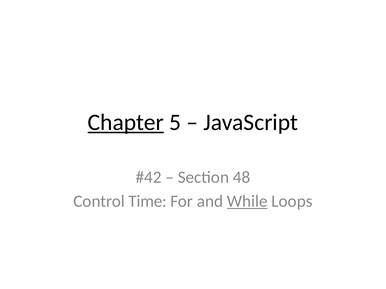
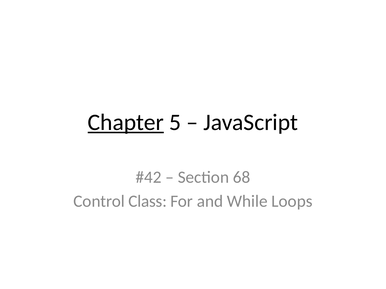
48: 48 -> 68
Time: Time -> Class
While underline: present -> none
